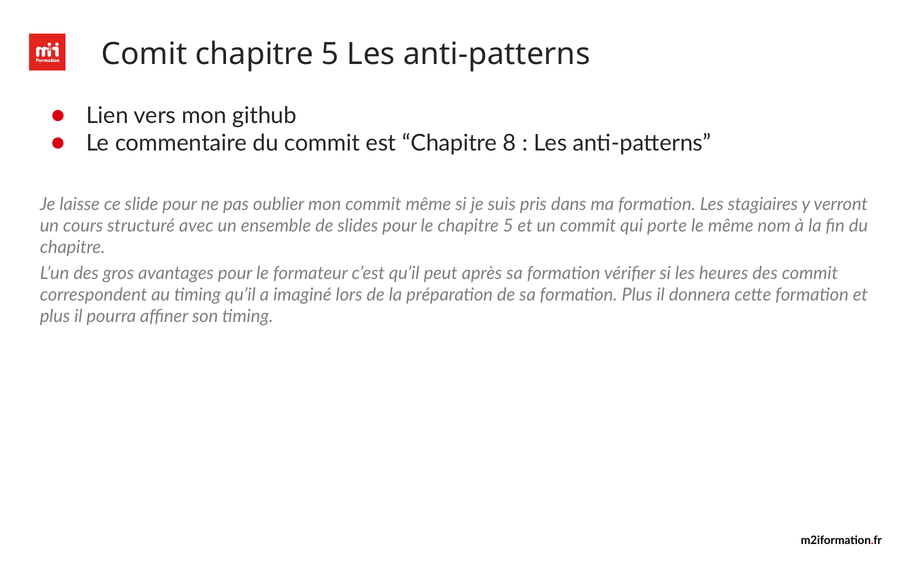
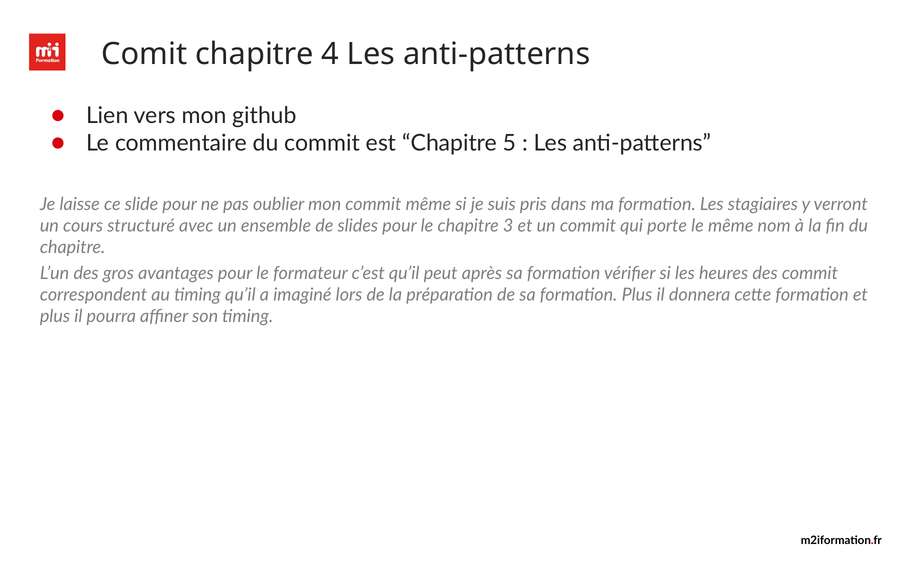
Comit chapitre 5: 5 -> 4
8: 8 -> 5
le chapitre 5: 5 -> 3
